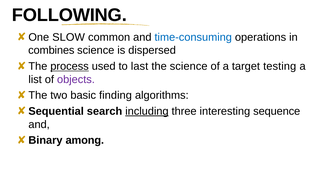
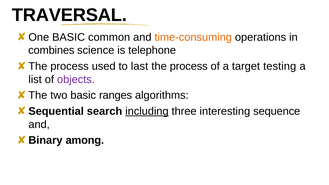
FOLLOWING: FOLLOWING -> TRAVERSAL
SLOW at (69, 37): SLOW -> BASIC
time-consuming colour: blue -> orange
dispersed: dispersed -> telephone
process at (70, 66) underline: present -> none
the science: science -> process
finding: finding -> ranges
